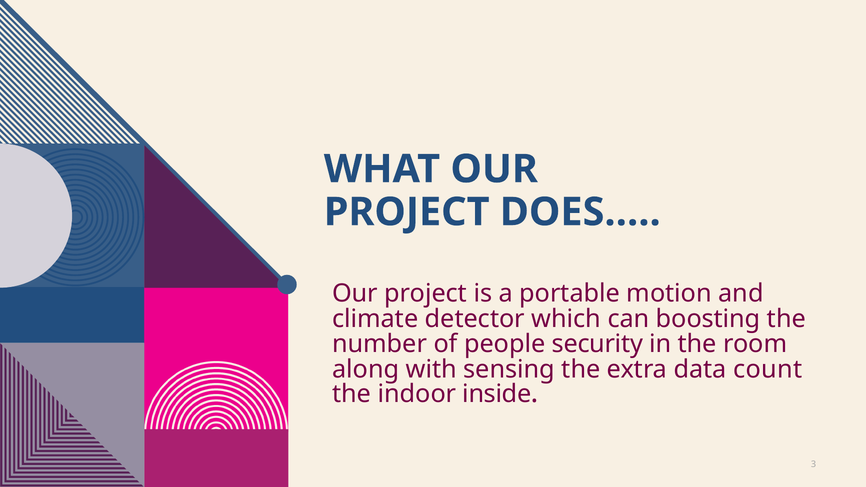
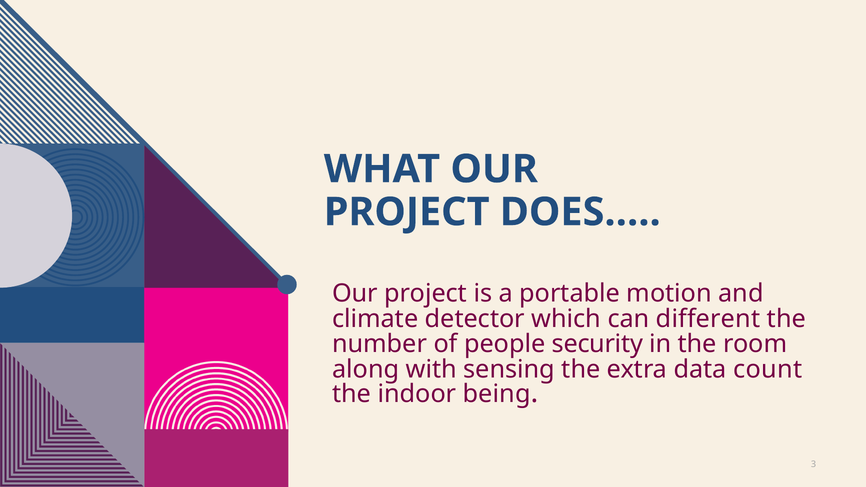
boosting: boosting -> different
inside: inside -> being
